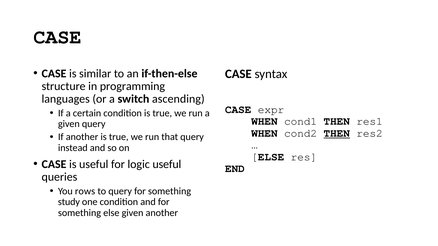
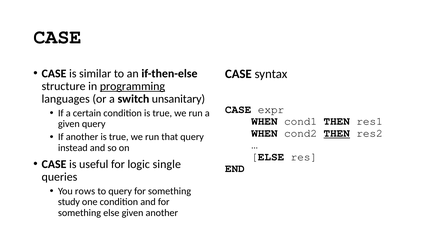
programming underline: none -> present
ascending: ascending -> unsanitary
logic useful: useful -> single
